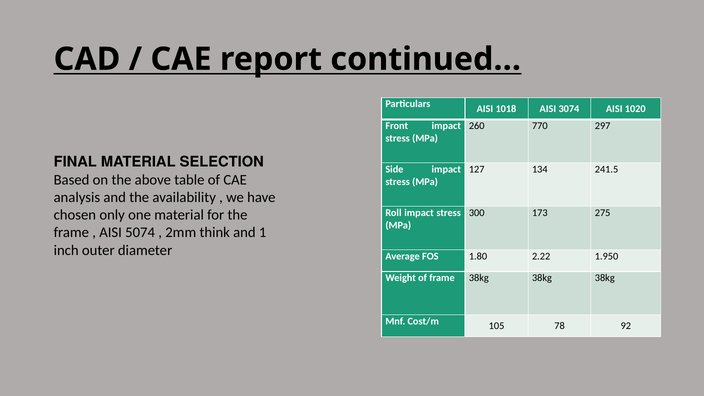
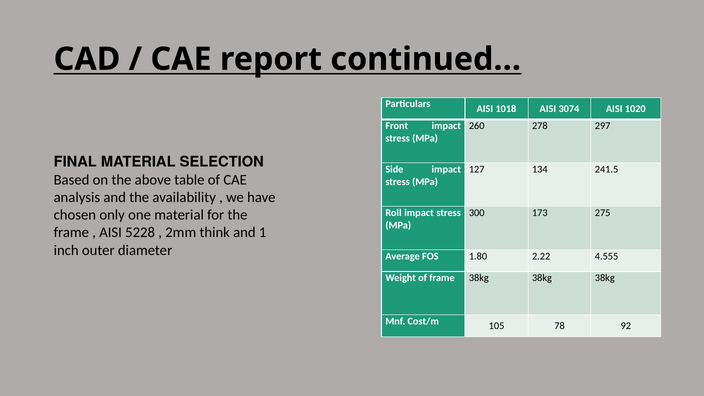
770: 770 -> 278
5074: 5074 -> 5228
1.950: 1.950 -> 4.555
